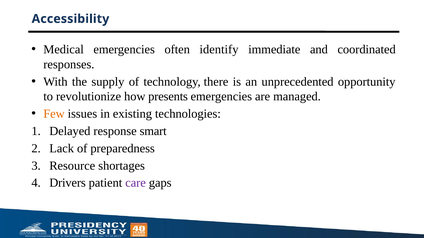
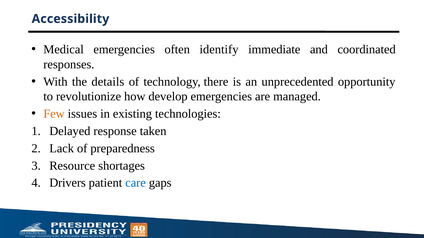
supply: supply -> details
presents: presents -> develop
smart: smart -> taken
care colour: purple -> blue
